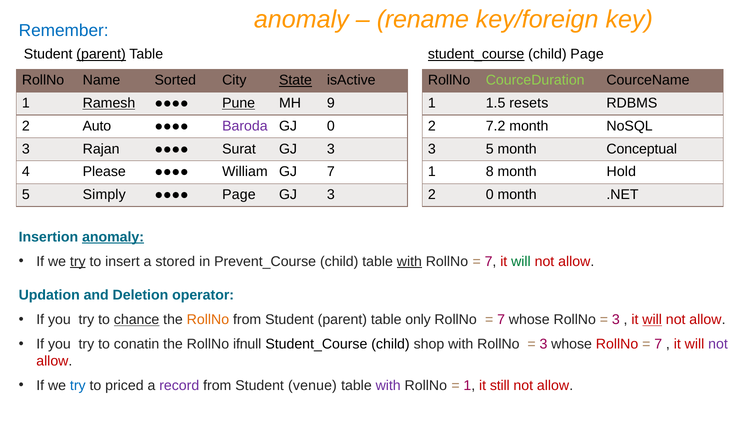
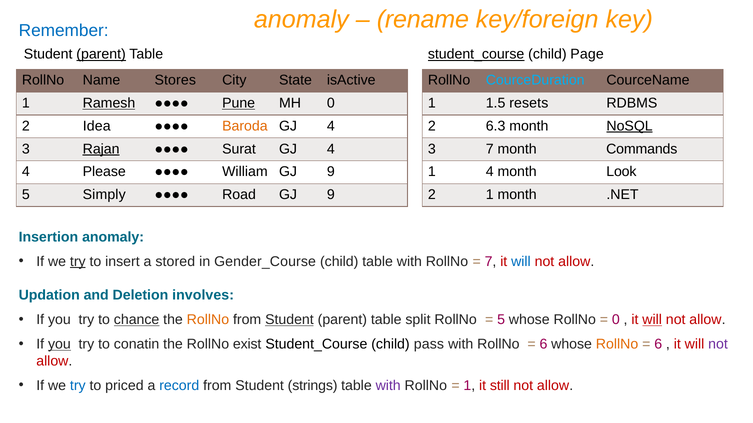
Sorted: Sorted -> Stores
State underline: present -> none
CourceDuration colour: light green -> light blue
MH 9: 9 -> 0
Auto: Auto -> Idea
Baroda colour: purple -> orange
0 at (331, 126): 0 -> 4
7.2: 7.2 -> 6.3
NoSQL underline: none -> present
Rajan underline: none -> present
Surat GJ 3: 3 -> 4
3 5: 5 -> 7
Conceptual: Conceptual -> Commands
7 at (331, 172): 7 -> 9
1 8: 8 -> 4
Hold: Hold -> Look
Page at (239, 195): Page -> Road
3 at (331, 195): 3 -> 9
2 0: 0 -> 1
anomaly at (113, 237) underline: present -> none
Prevent_Course: Prevent_Course -> Gender_Course
with at (409, 262) underline: present -> none
will at (521, 262) colour: green -> blue
operator: operator -> involves
Student at (289, 320) underline: none -> present
only: only -> split
7 at (501, 320): 7 -> 5
3 at (616, 320): 3 -> 0
you at (59, 345) underline: none -> present
ifnull: ifnull -> exist
shop: shop -> pass
3 at (543, 345): 3 -> 6
RollNo at (617, 345) colour: red -> orange
7 at (658, 345): 7 -> 6
record colour: purple -> blue
venue: venue -> strings
